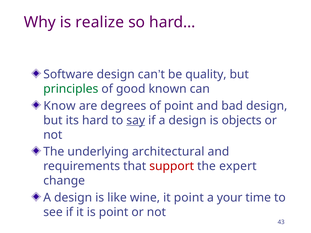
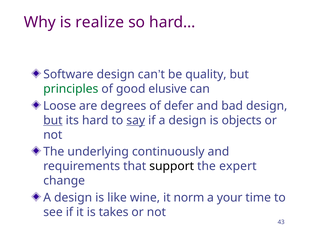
known: known -> elusive
Know: Know -> Loose
of point: point -> defer
but at (53, 120) underline: none -> present
architectural: architectural -> continuously
support colour: red -> black
it point: point -> norm
is point: point -> takes
